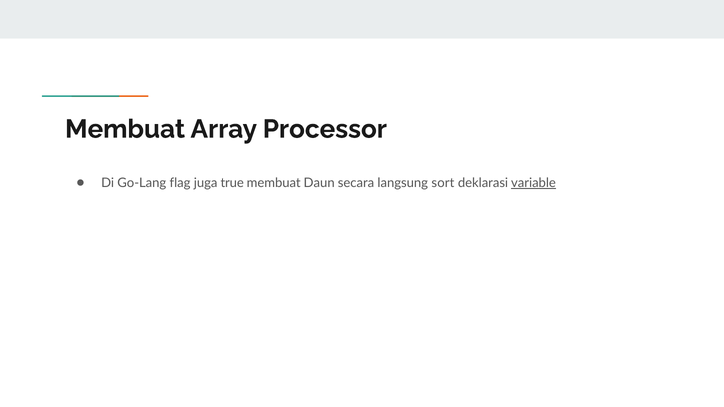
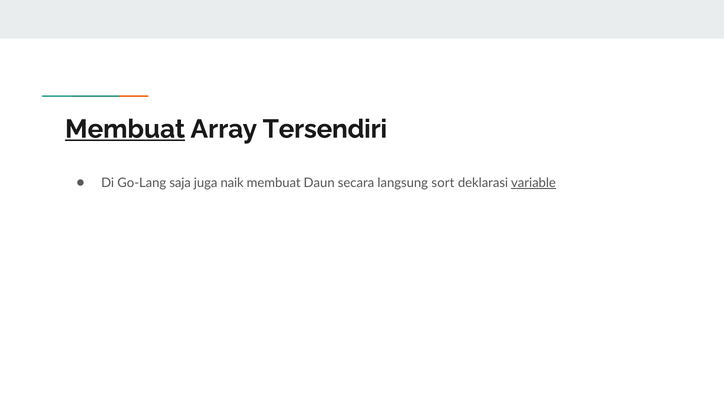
Membuat at (125, 129) underline: none -> present
Processor: Processor -> Tersendiri
flag: flag -> saja
true: true -> naik
